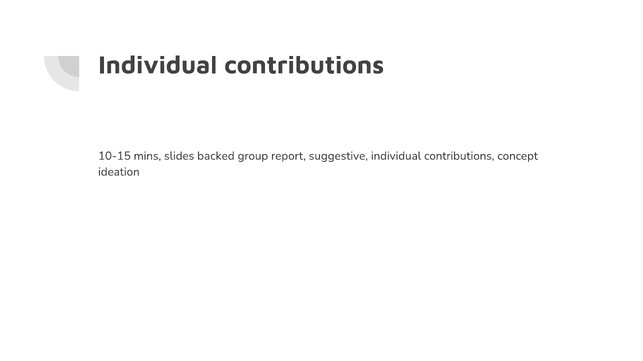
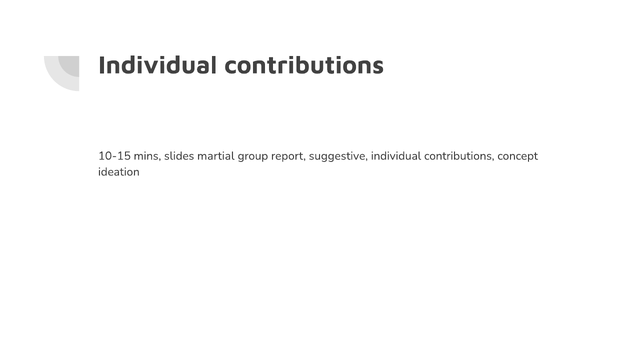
backed: backed -> martial
